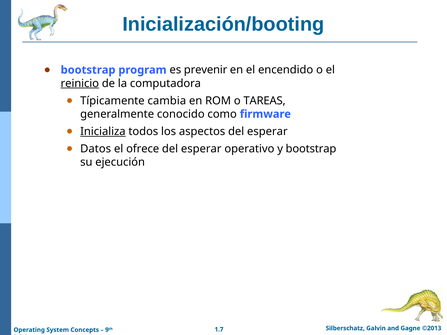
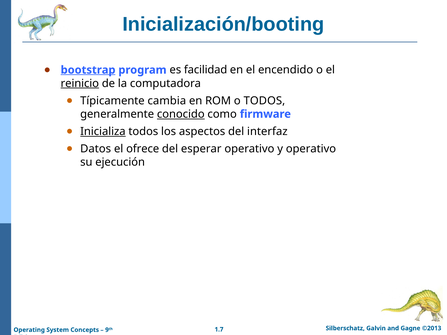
bootstrap at (88, 70) underline: none -> present
prevenir: prevenir -> facilidad
o TAREAS: TAREAS -> TODOS
conocido underline: none -> present
aspectos del esperar: esperar -> interfaz
y bootstrap: bootstrap -> operativo
